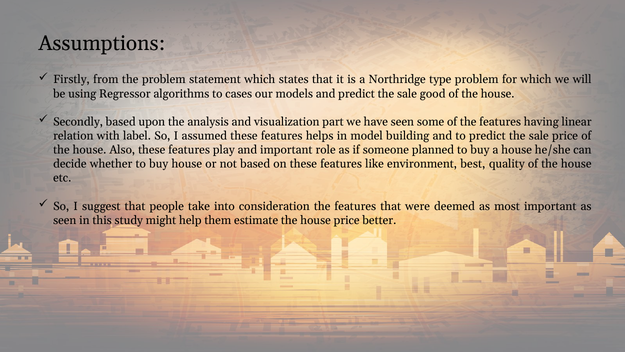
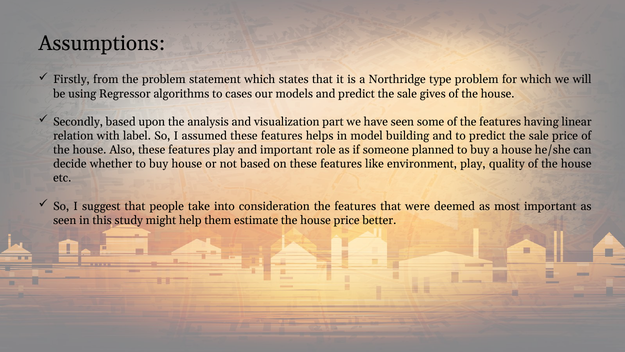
good: good -> gives
environment best: best -> play
